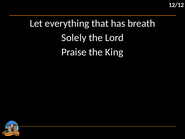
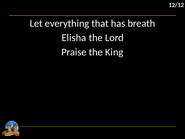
Solely: Solely -> Elisha
